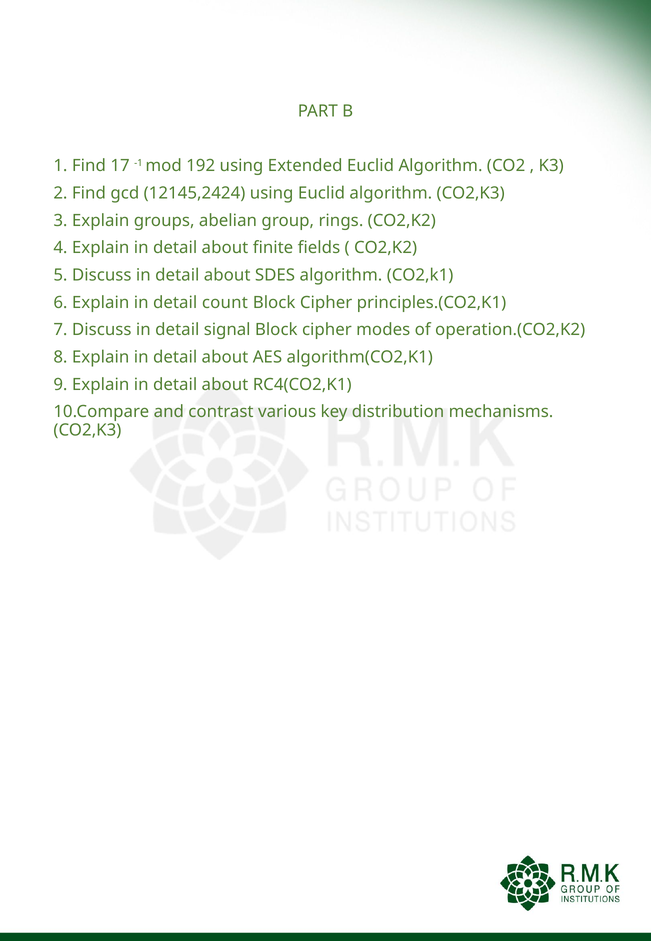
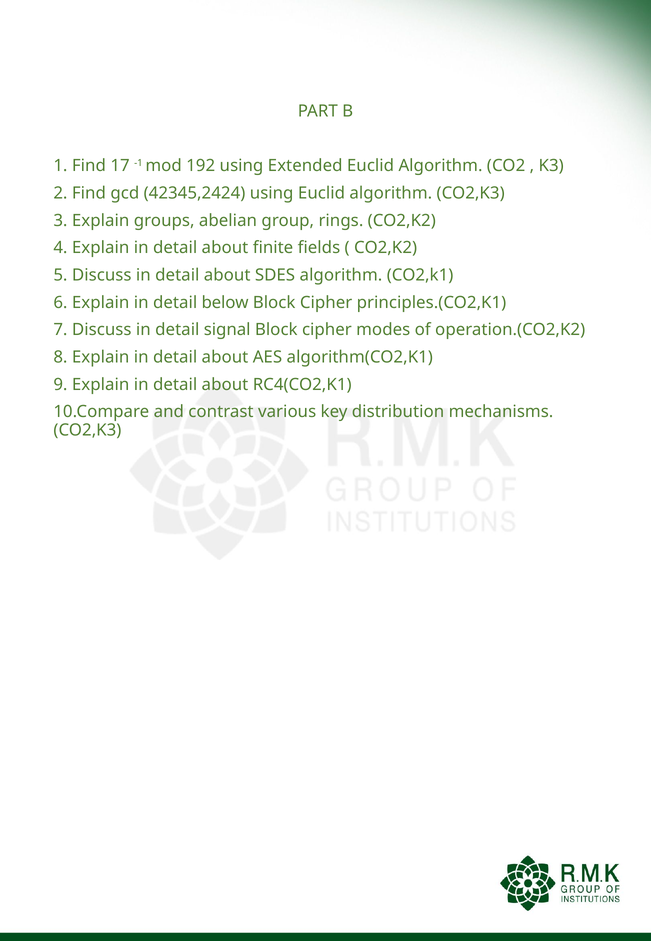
12145,2424: 12145,2424 -> 42345,2424
count: count -> below
